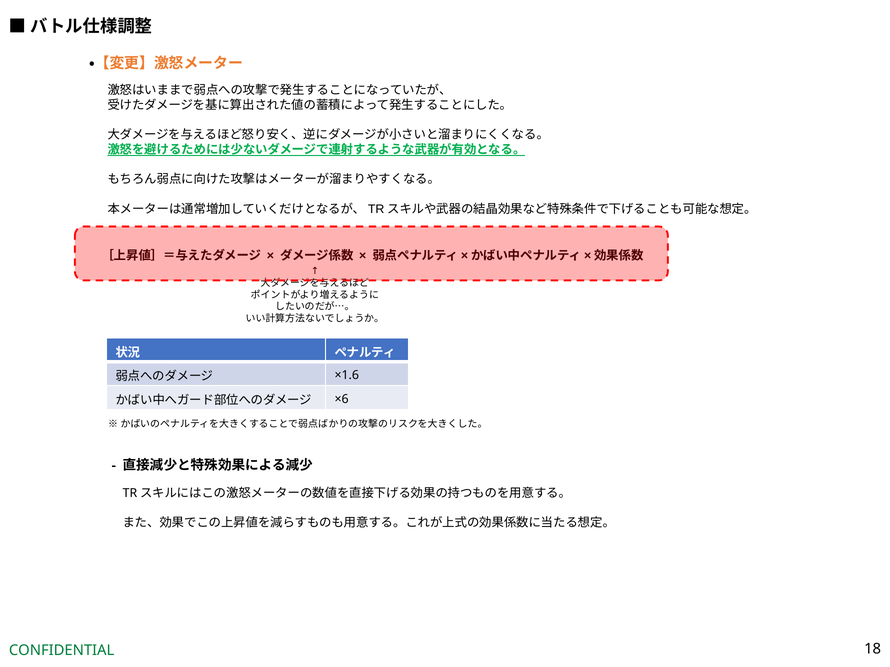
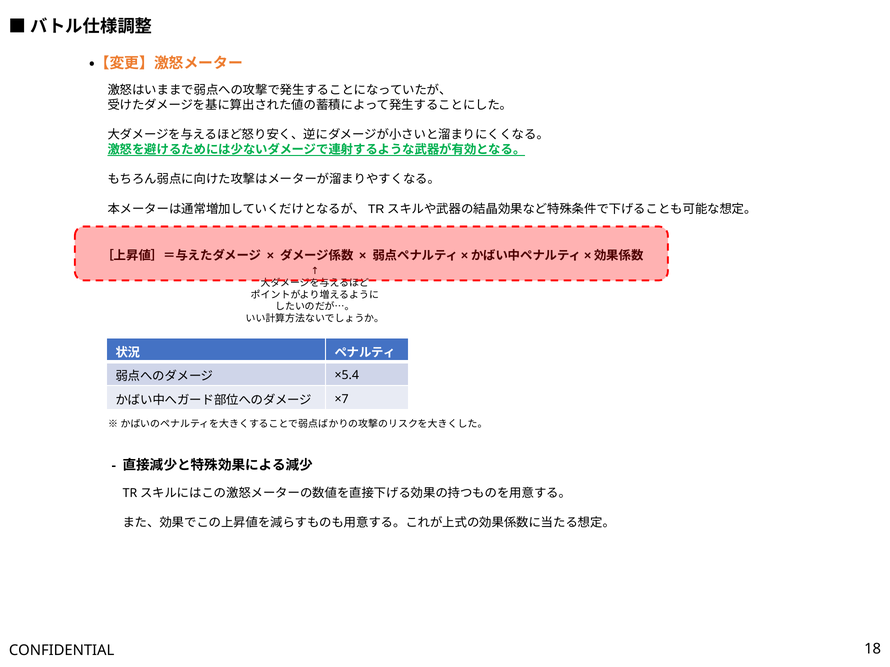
×1.6: ×1.6 -> ×5.4
×6: ×6 -> ×7
CONFIDENTIAL colour: green -> black
